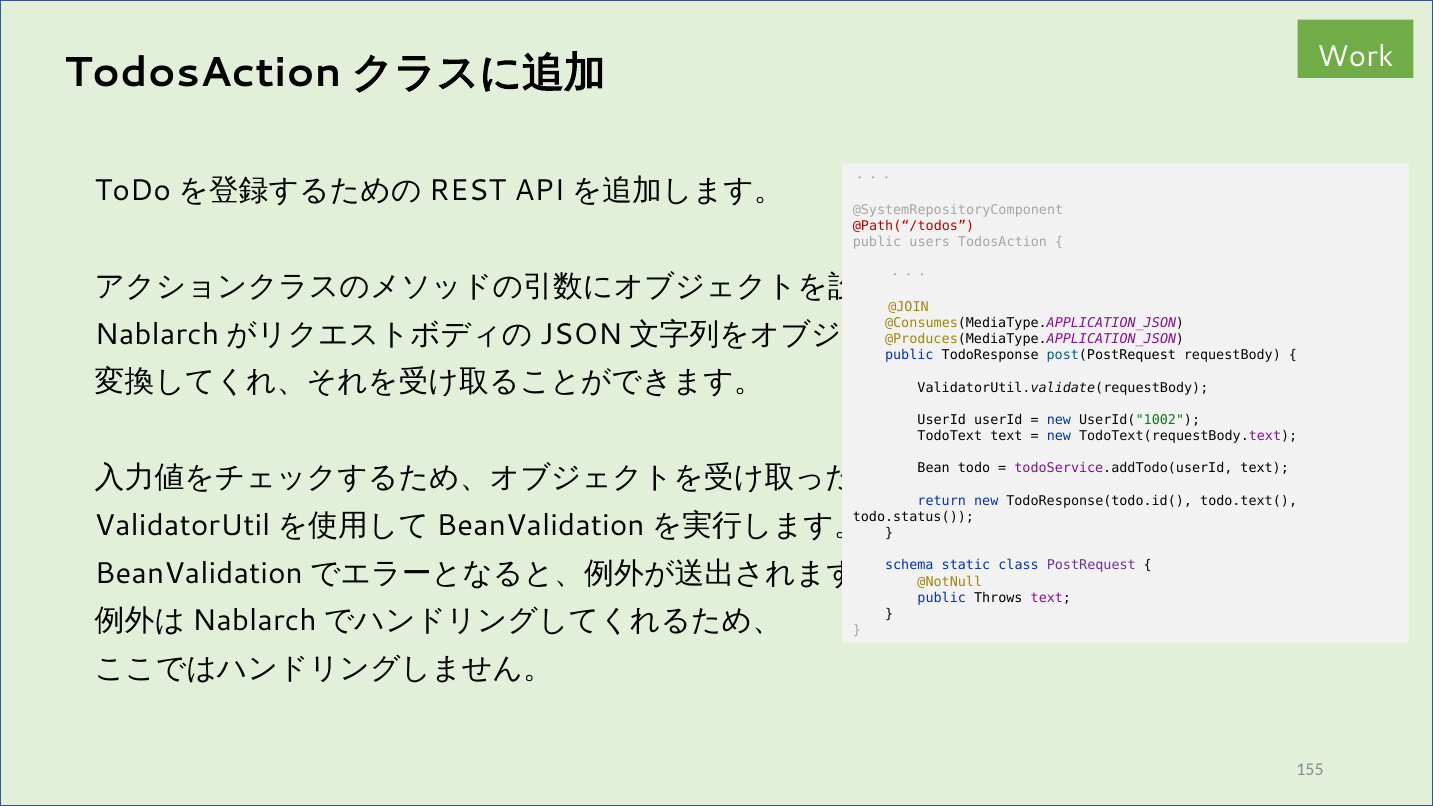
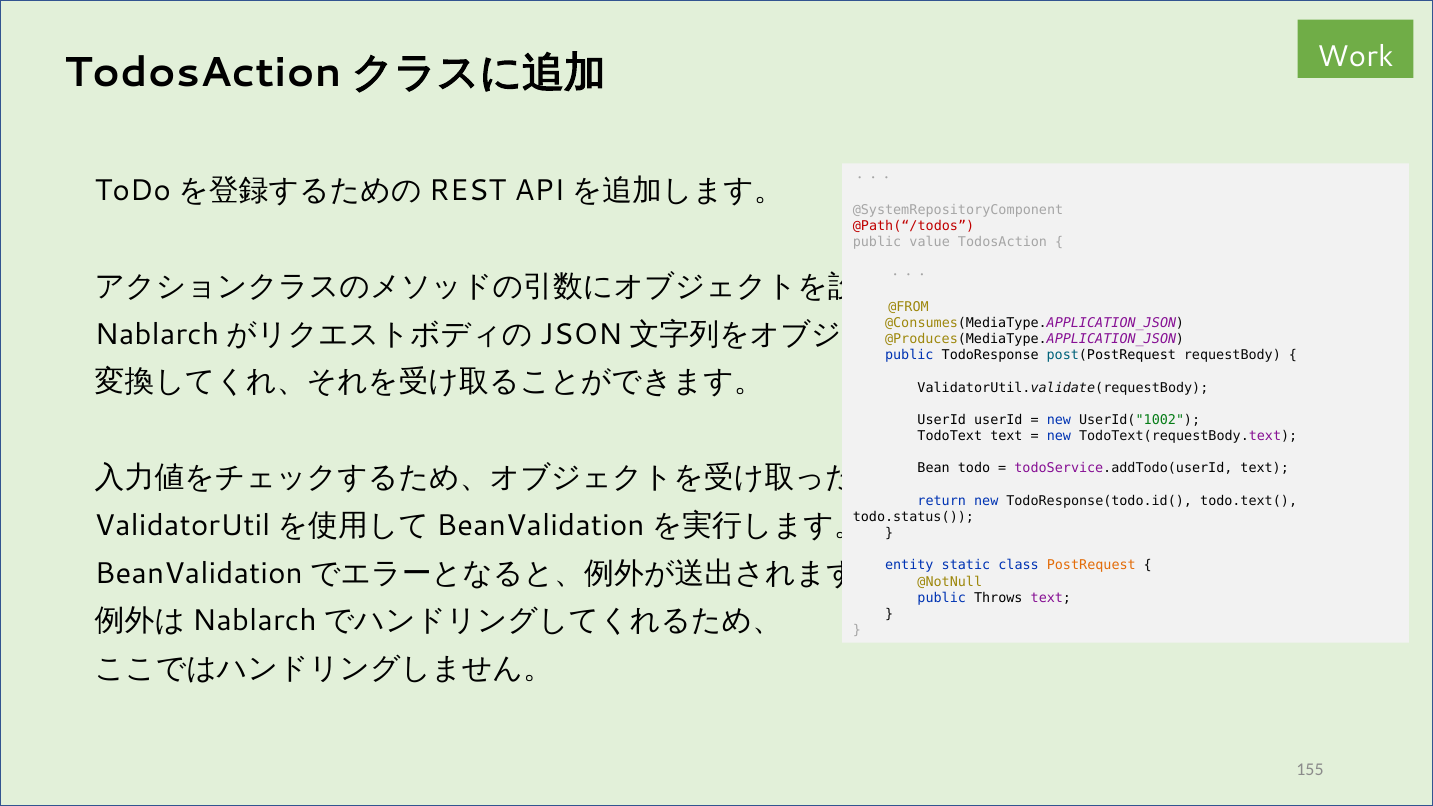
users: users -> value
@JOIN: @JOIN -> @FROM
schema: schema -> entity
PostRequest colour: purple -> orange
